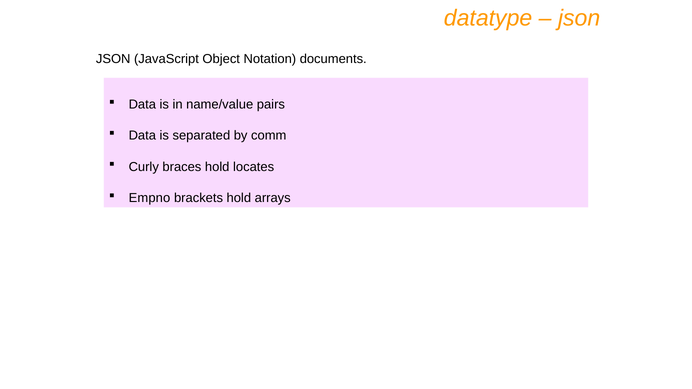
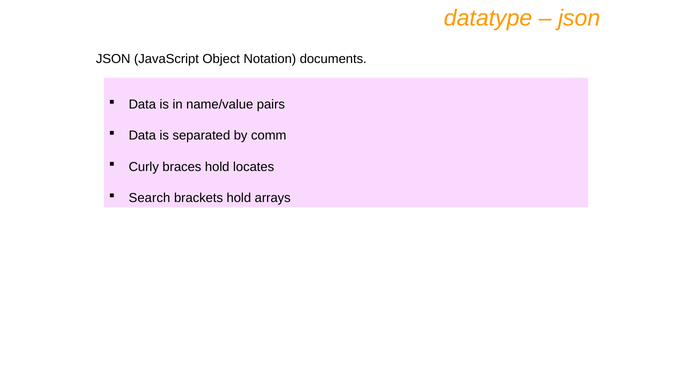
Empno: Empno -> Search
